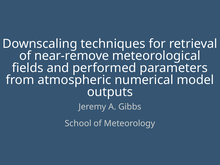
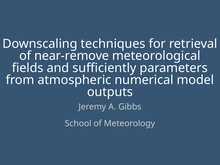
performed: performed -> sufficiently
